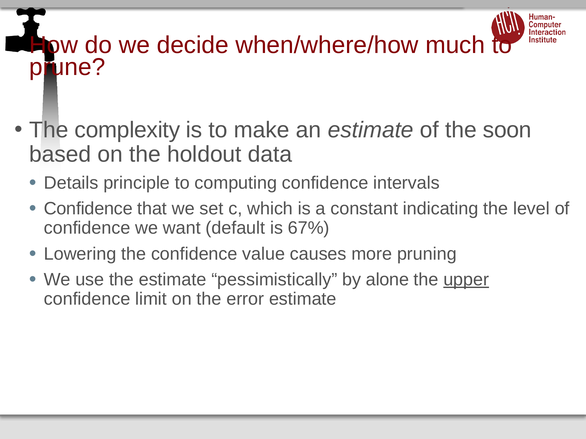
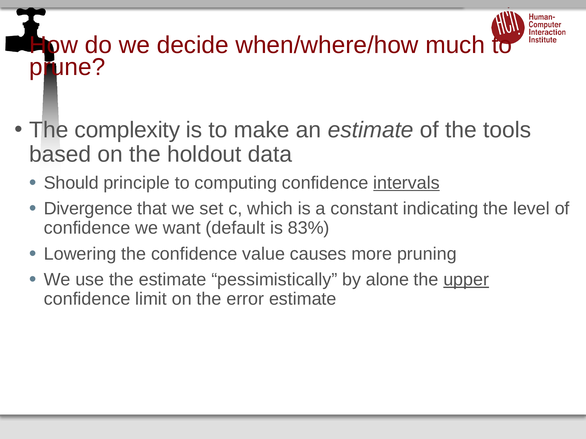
soon: soon -> tools
Details: Details -> Should
intervals underline: none -> present
Confidence at (88, 209): Confidence -> Divergence
67%: 67% -> 83%
